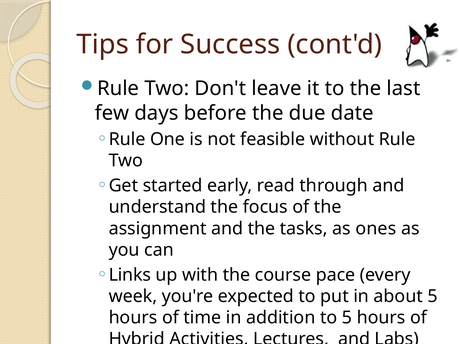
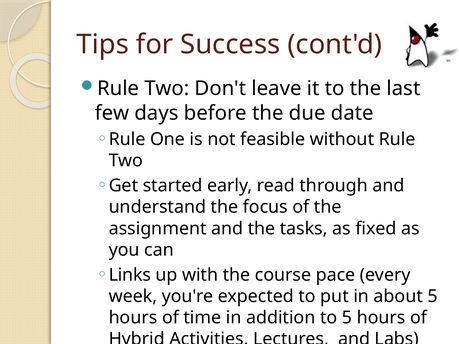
ones: ones -> fixed
